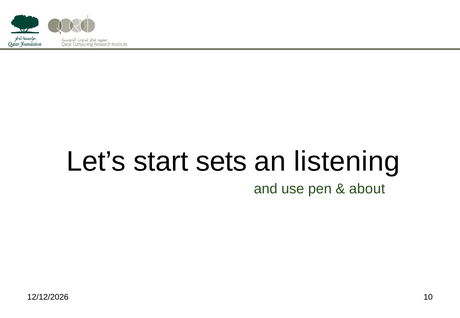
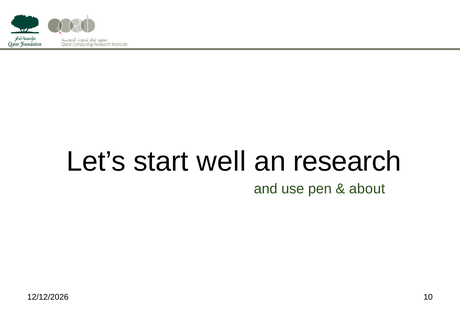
sets: sets -> well
listening: listening -> research
